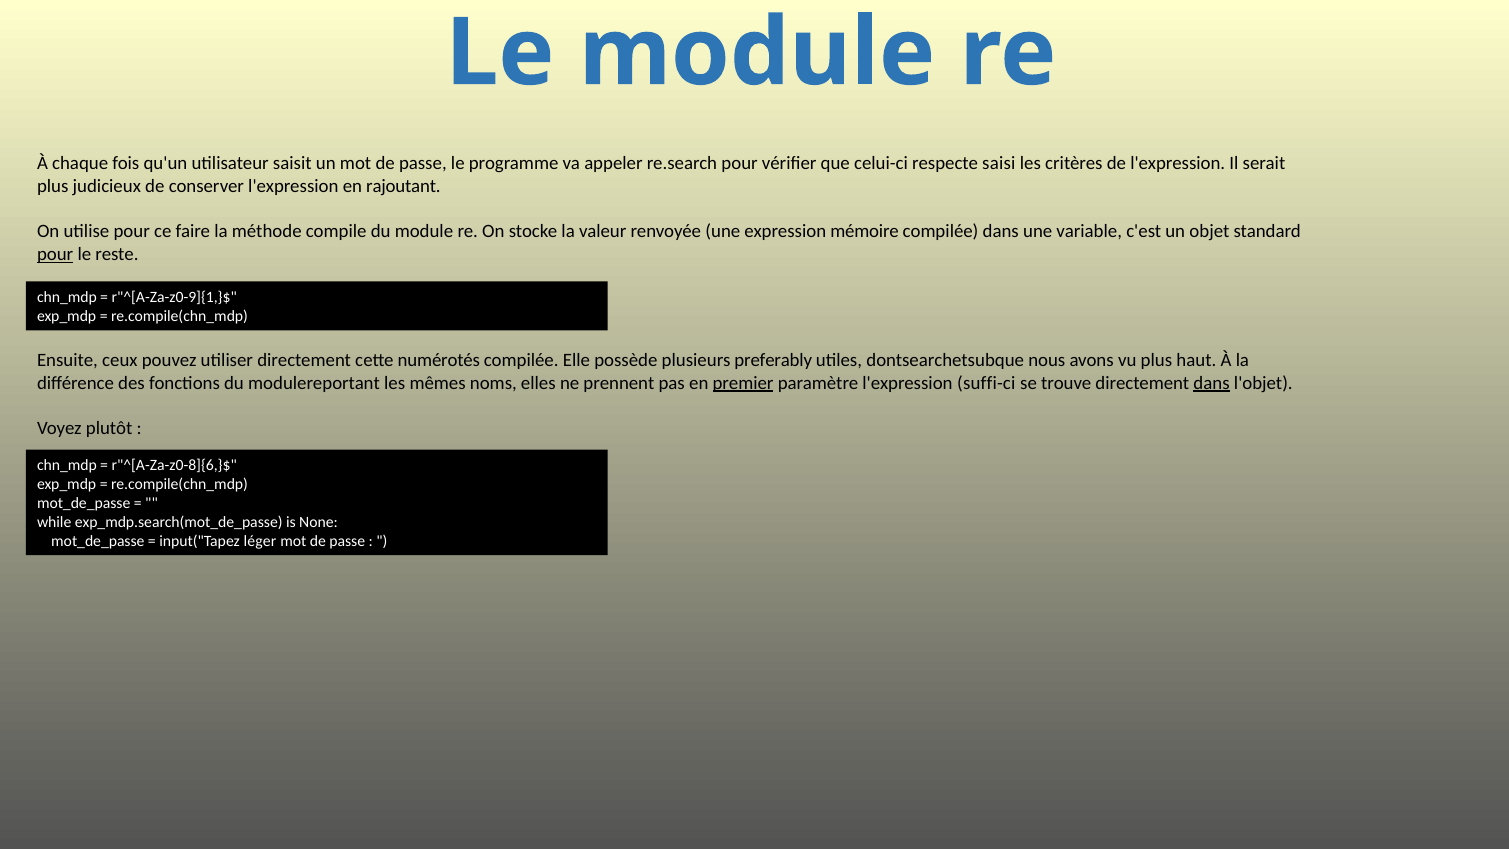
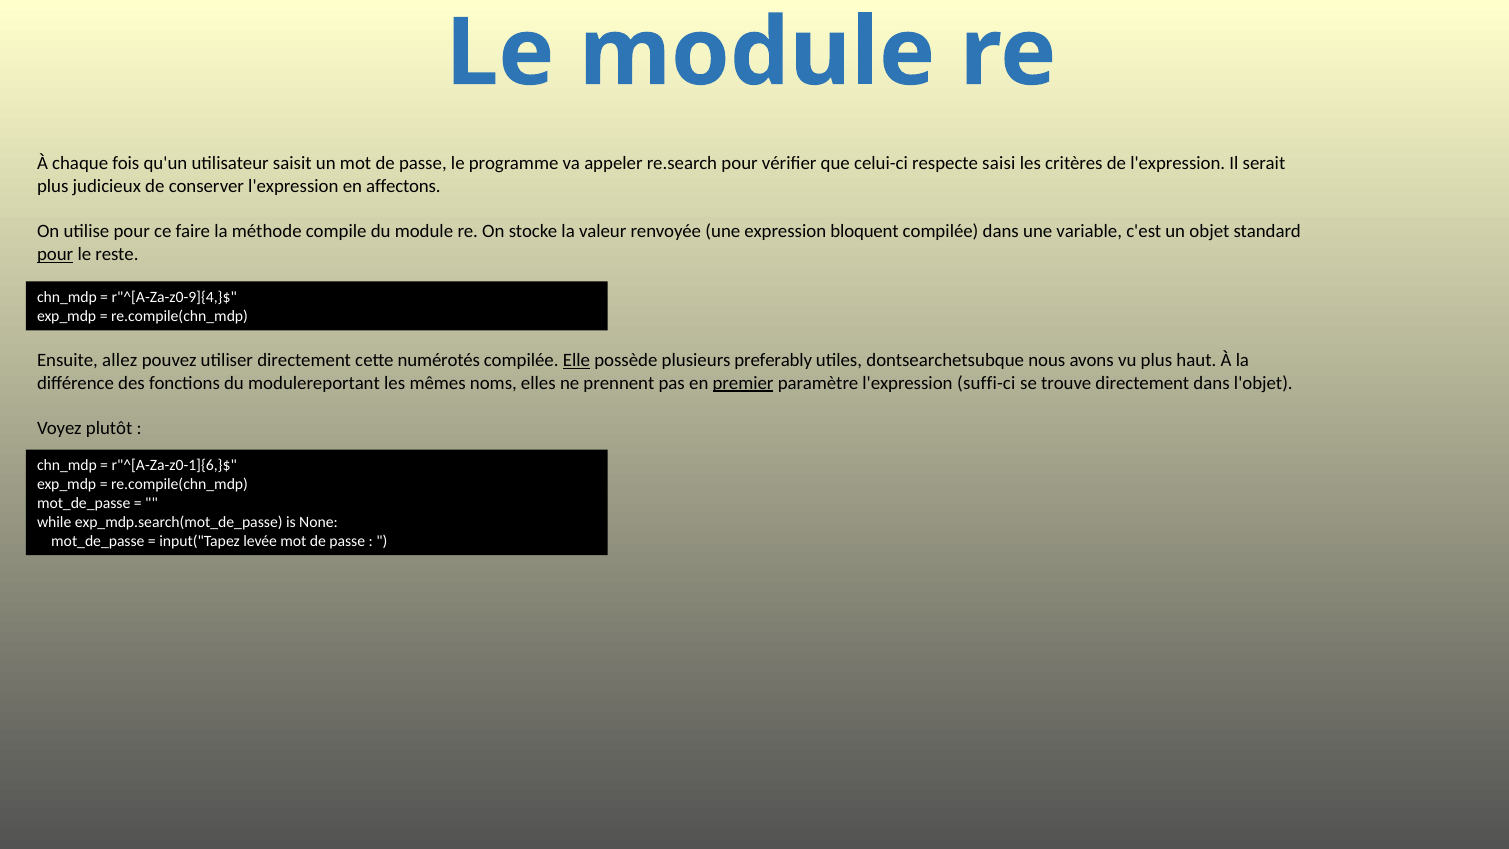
rajoutant: rajoutant -> affectons
mémoire: mémoire -> bloquent
r"^[A-Za-z0-9]{1,}$: r"^[A-Za-z0-9]{1,}$ -> r"^[A-Za-z0-9]{4,}$
ceux: ceux -> allez
Elle underline: none -> present
dans at (1212, 383) underline: present -> none
r"^[A-Za-z0-8]{6,}$: r"^[A-Za-z0-8]{6,}$ -> r"^[A-Za-z0-1]{6,}$
léger: léger -> levée
